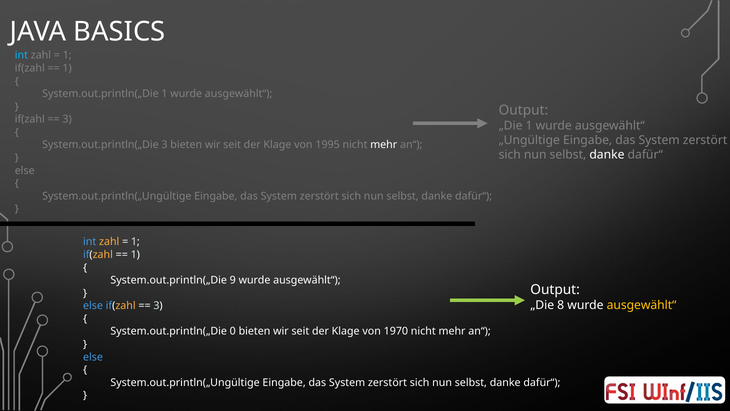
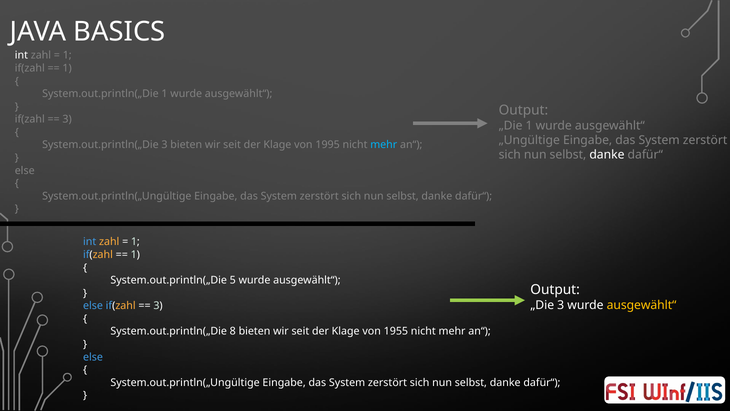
int at (21, 55) colour: light blue -> white
mehr at (384, 145) colour: white -> light blue
9: 9 -> 5
„Die 8: 8 -> 3
0: 0 -> 8
1970: 1970 -> 1955
